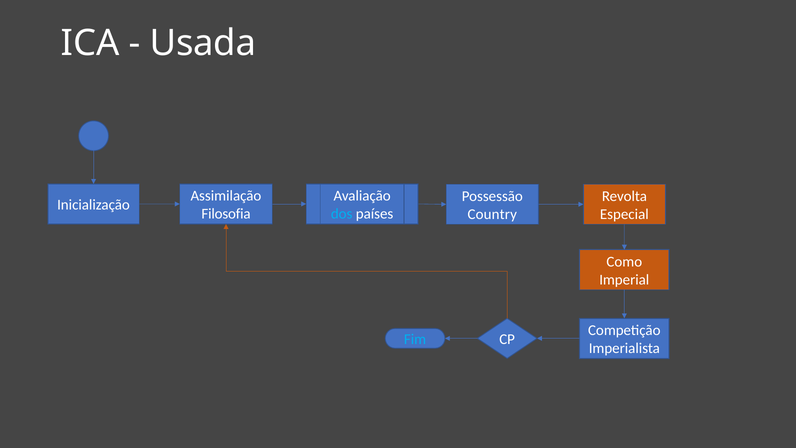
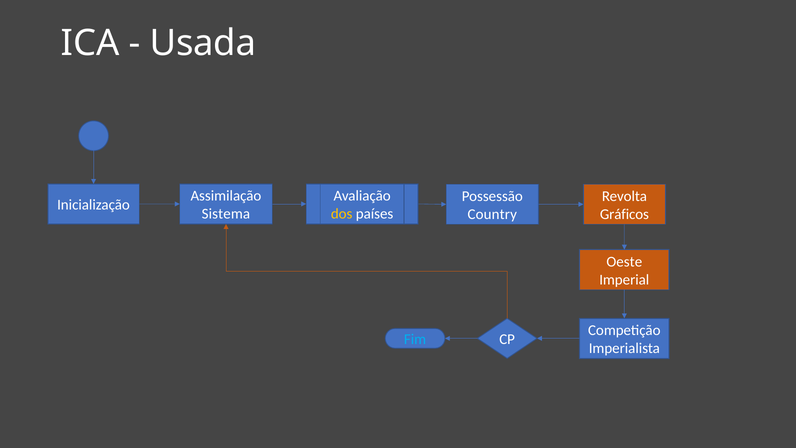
Filosofia: Filosofia -> Sistema
dos colour: light blue -> yellow
Especial: Especial -> Gráficos
Como: Como -> Oeste
